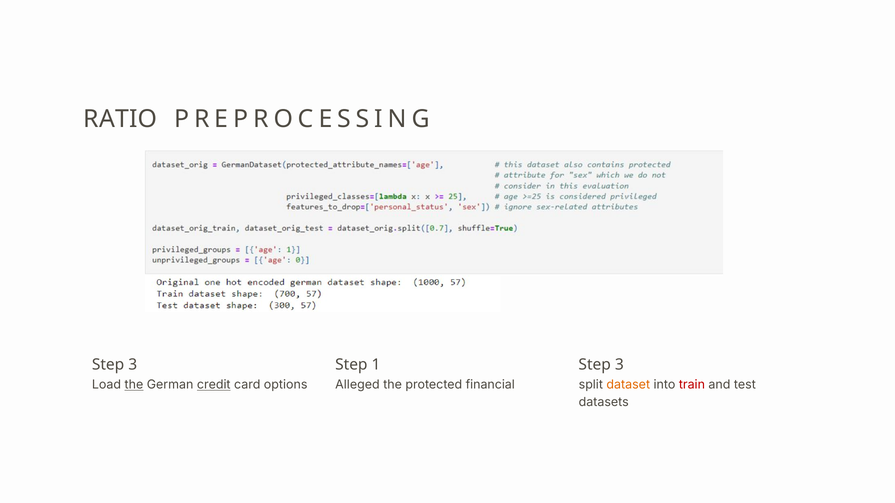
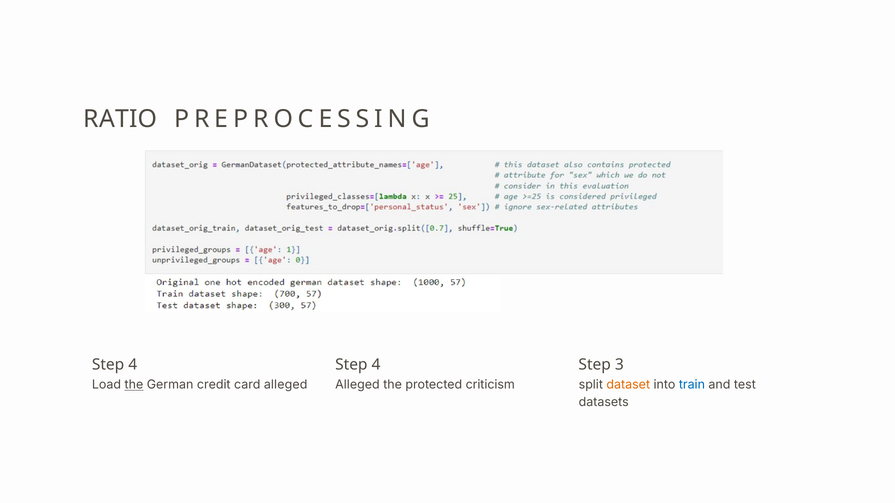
3 at (133, 365): 3 -> 4
1 at (376, 365): 1 -> 4
credit underline: present -> none
card options: options -> alleged
financial: financial -> criticism
train colour: red -> blue
